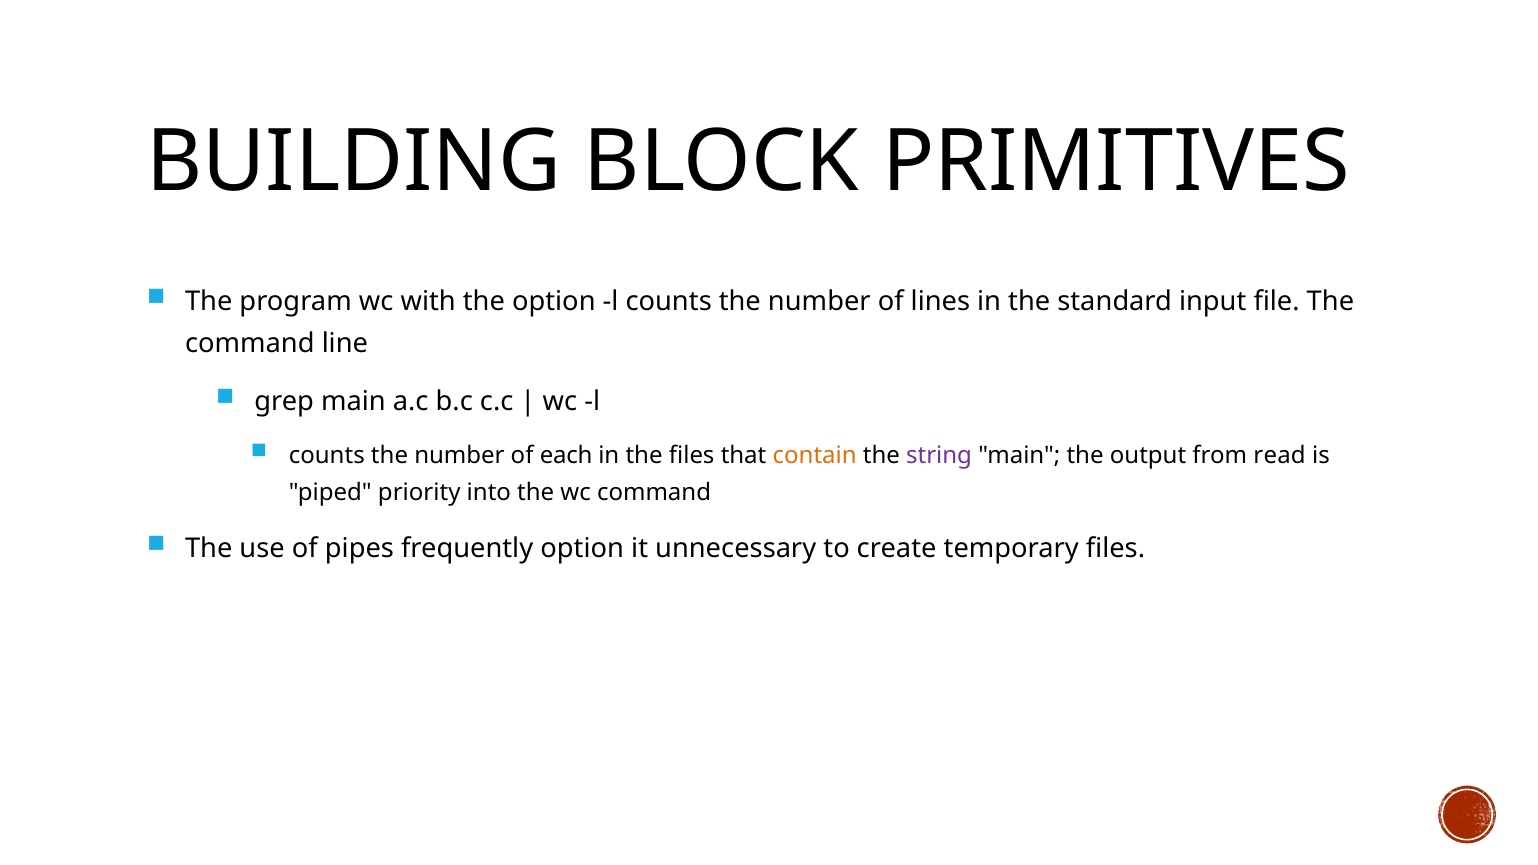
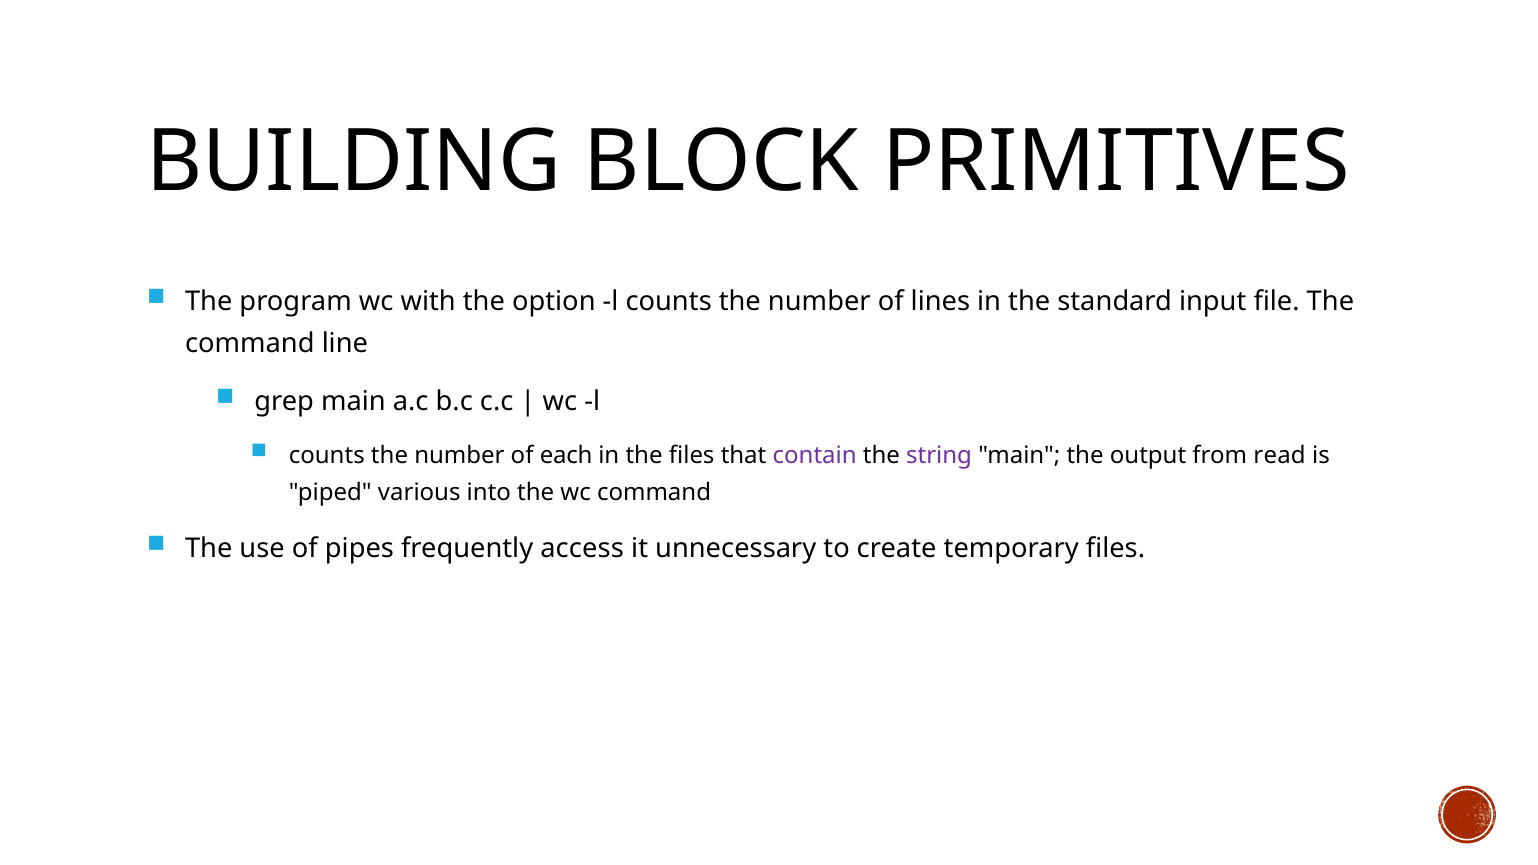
contain colour: orange -> purple
priority: priority -> various
frequently option: option -> access
